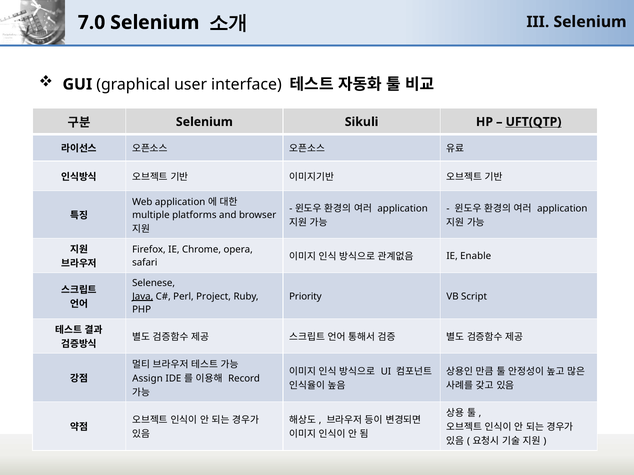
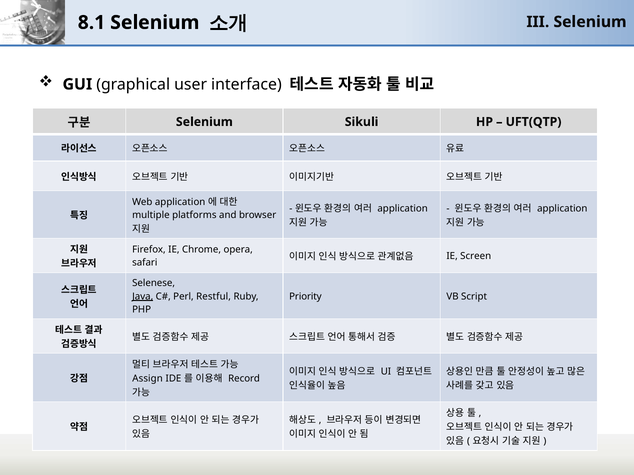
7.0: 7.0 -> 8.1
UFT(QTP underline: present -> none
Enable: Enable -> Screen
Project: Project -> Restful
